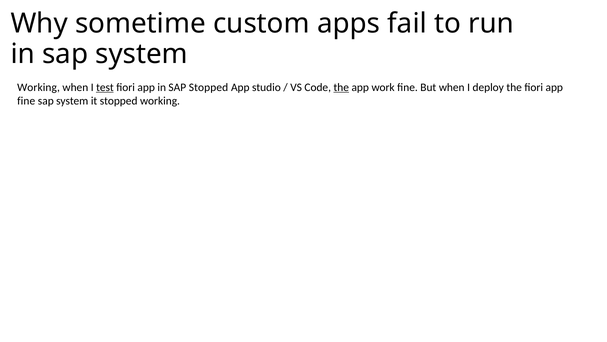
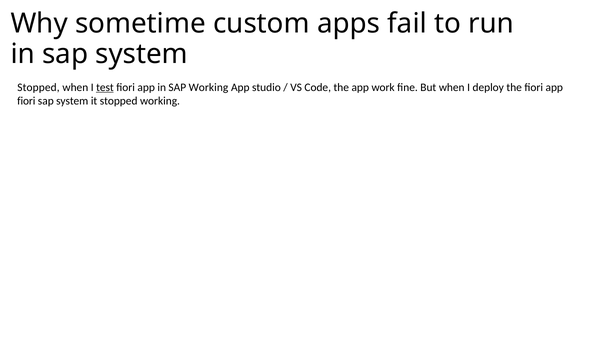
Working at (38, 87): Working -> Stopped
SAP Stopped: Stopped -> Working
the at (341, 87) underline: present -> none
fine at (26, 101): fine -> fiori
